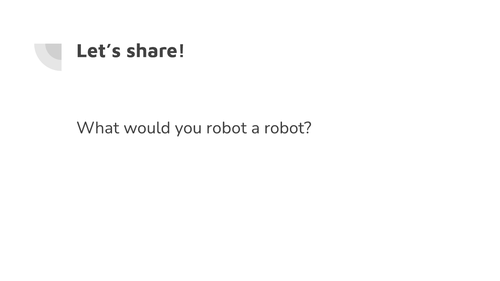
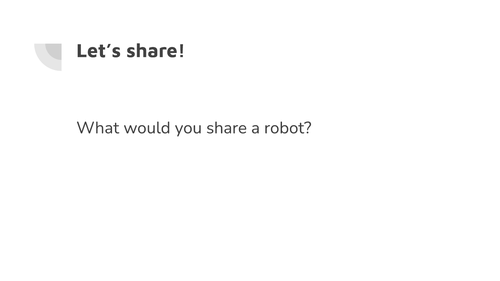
you robot: robot -> share
